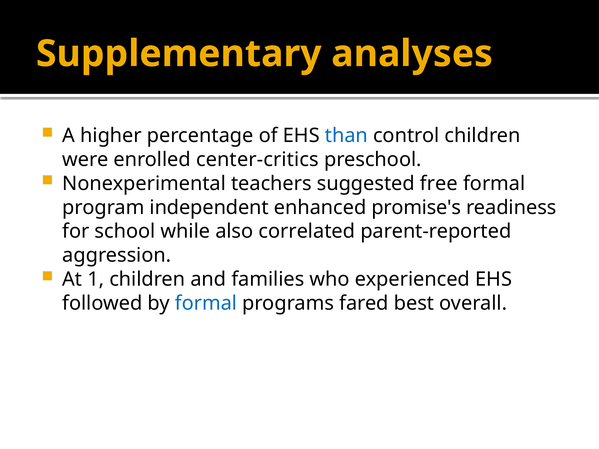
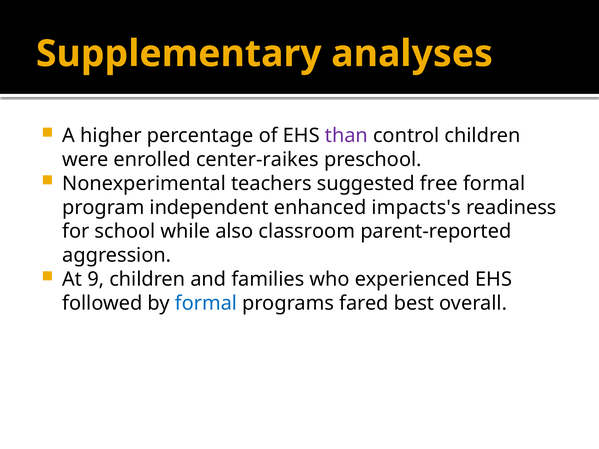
than colour: blue -> purple
center-critics: center-critics -> center-raikes
promise's: promise's -> impacts's
correlated: correlated -> classroom
1: 1 -> 9
